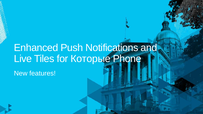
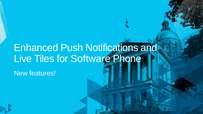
Которые: Которые -> Software
